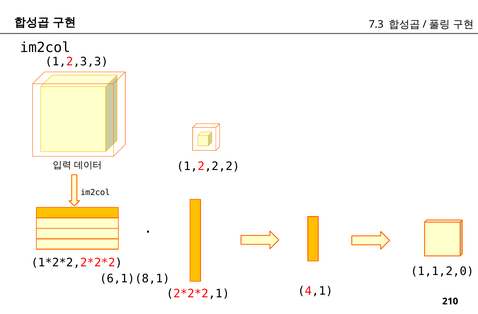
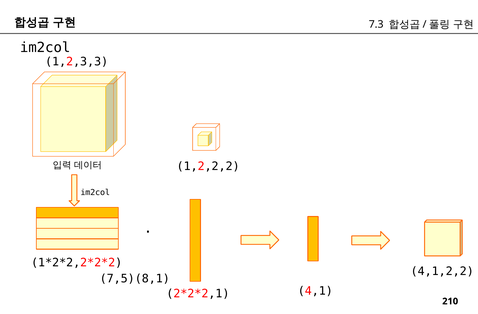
1,1,2,0: 1,1,2,0 -> 4,1,2,2
6,1)(8,1: 6,1)(8,1 -> 7,5)(8,1
